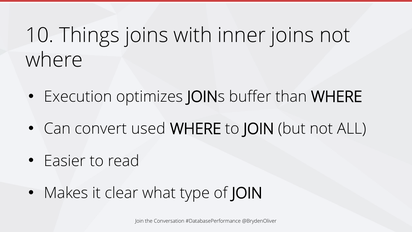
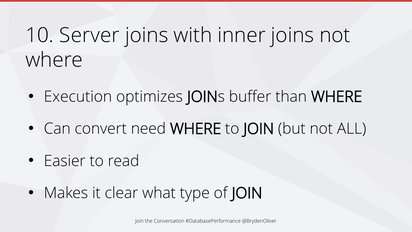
Things: Things -> Server
used: used -> need
